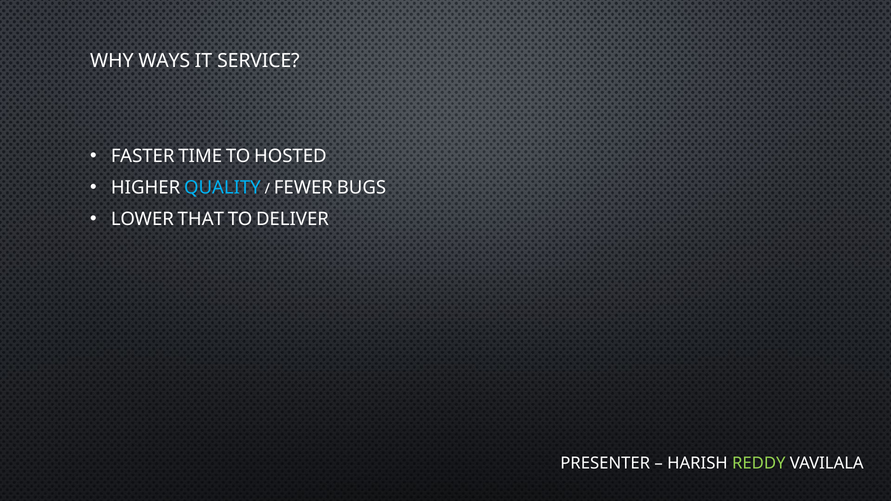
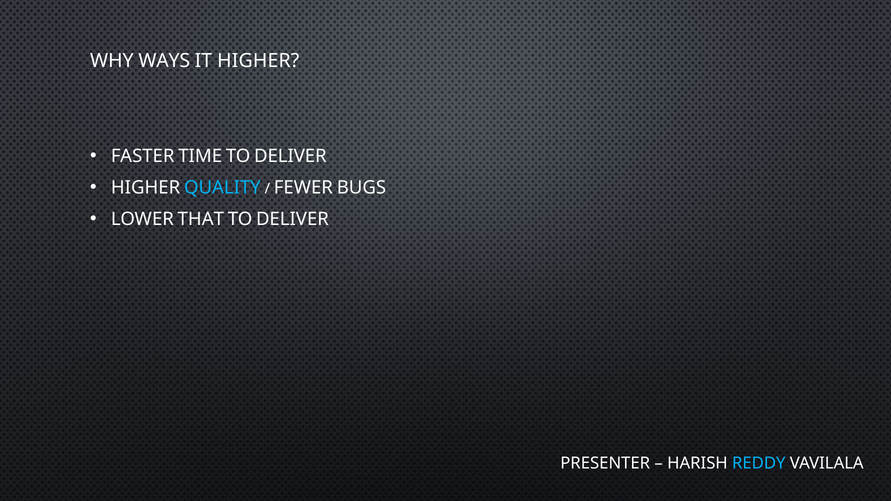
IT SERVICE: SERVICE -> HIGHER
TIME TO HOSTED: HOSTED -> DELIVER
REDDY colour: light green -> light blue
